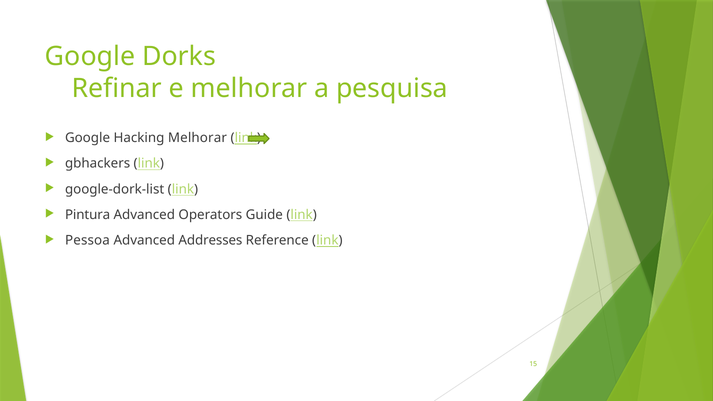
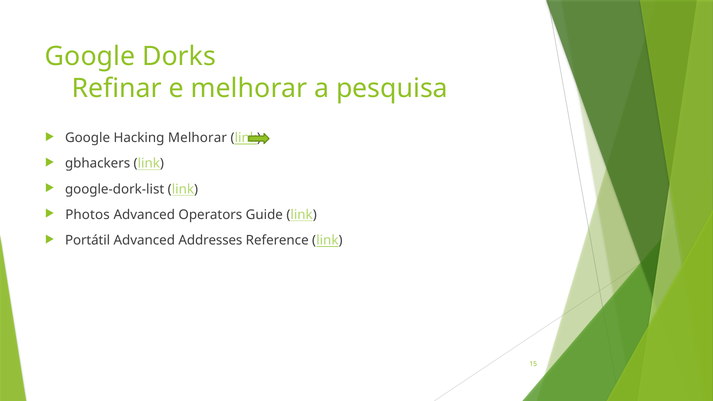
Pintura: Pintura -> Photos
Pessoa: Pessoa -> Portátil
